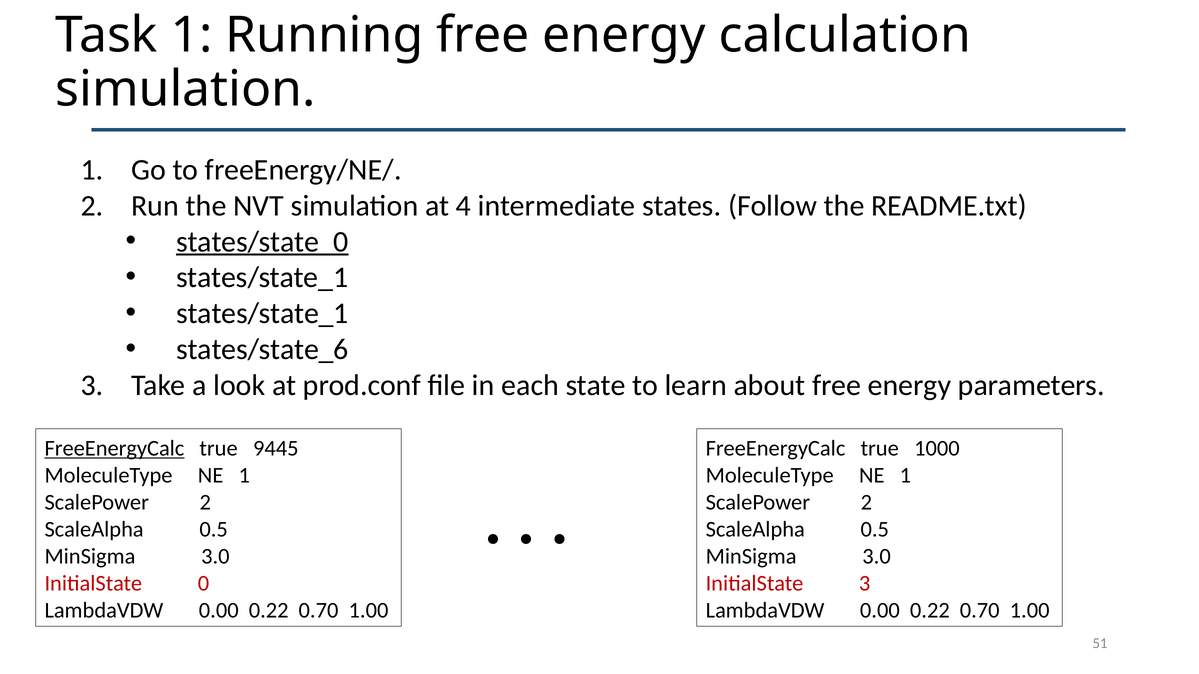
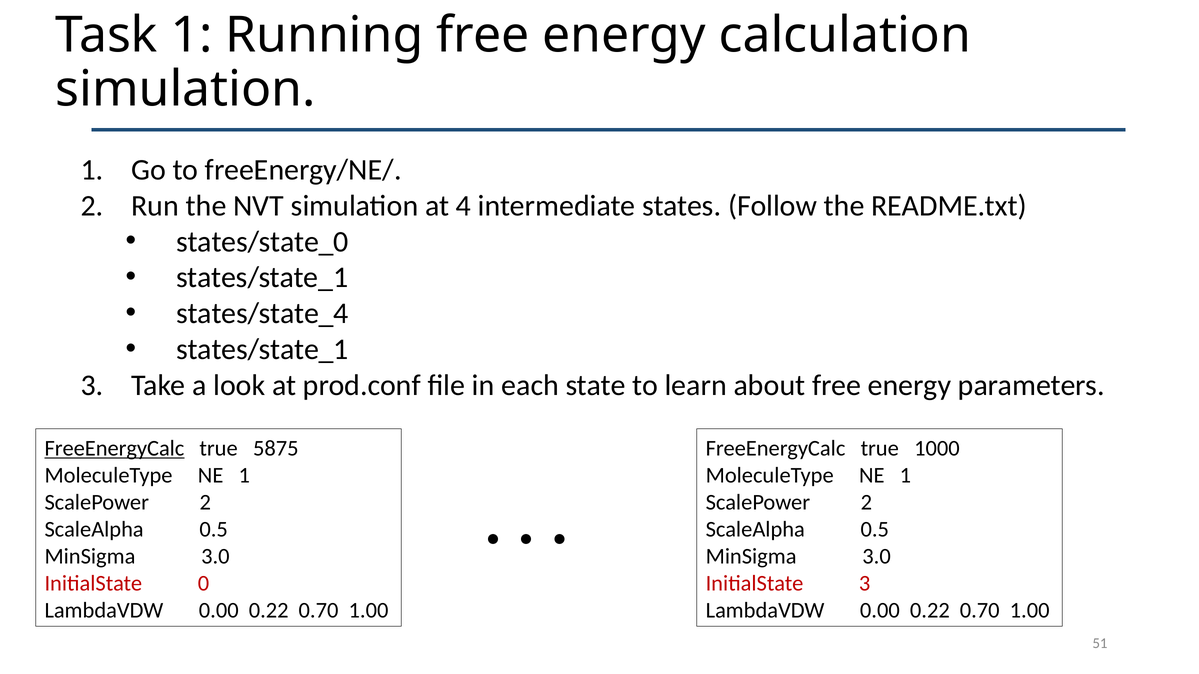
states/state_0 underline: present -> none
states/state_1 at (262, 314): states/state_1 -> states/state_4
states/state_6 at (262, 350): states/state_6 -> states/state_1
9445: 9445 -> 5875
